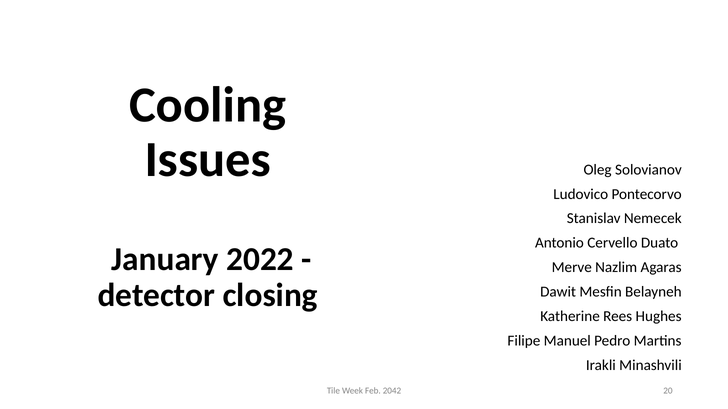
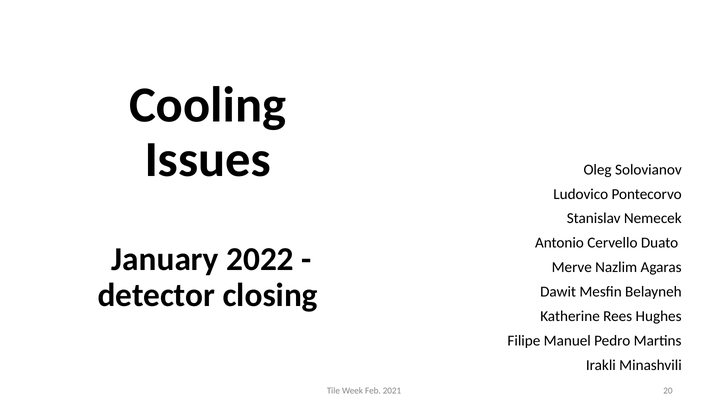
2042: 2042 -> 2021
